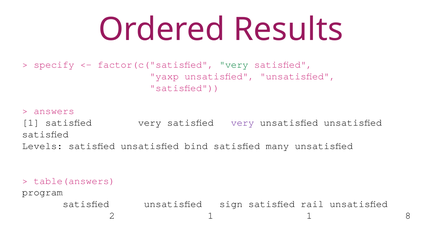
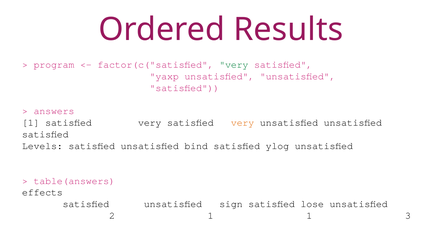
specify: specify -> program
very at (243, 123) colour: purple -> orange
many: many -> ylog
program: program -> effects
rail: rail -> lose
8: 8 -> 3
